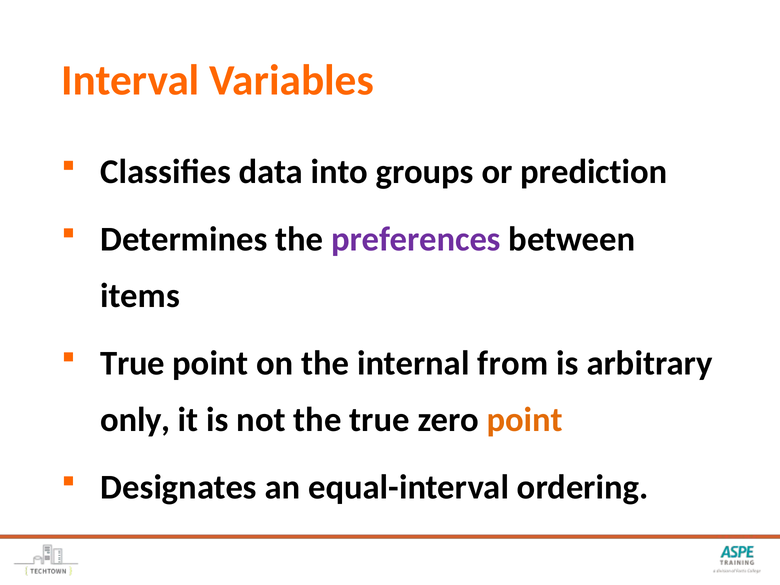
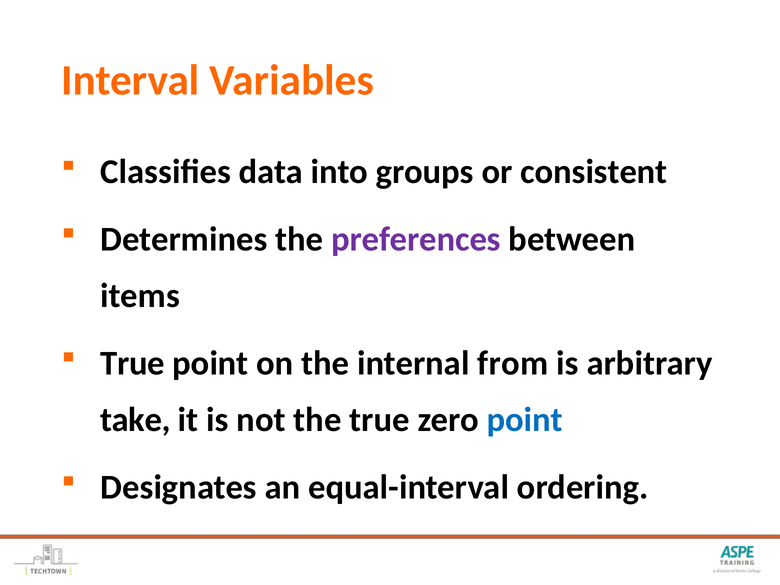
prediction: prediction -> consistent
only: only -> take
point at (525, 420) colour: orange -> blue
